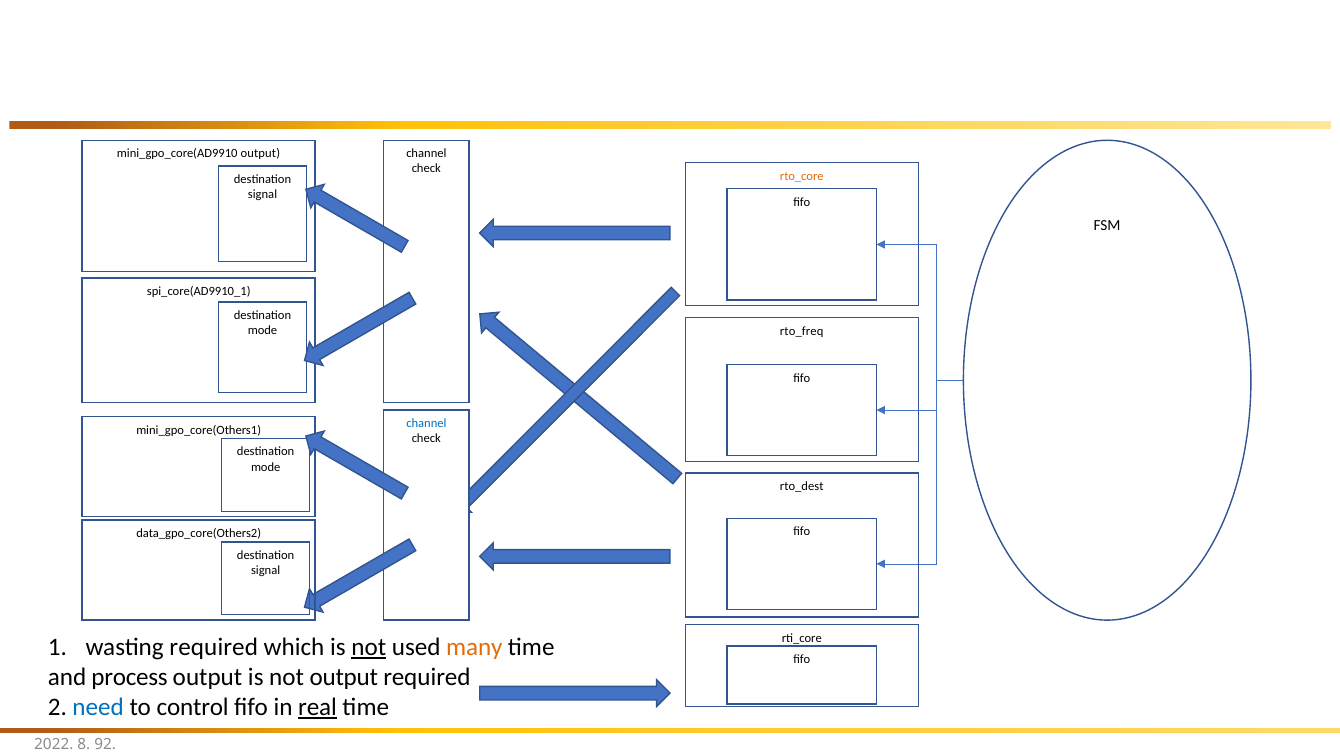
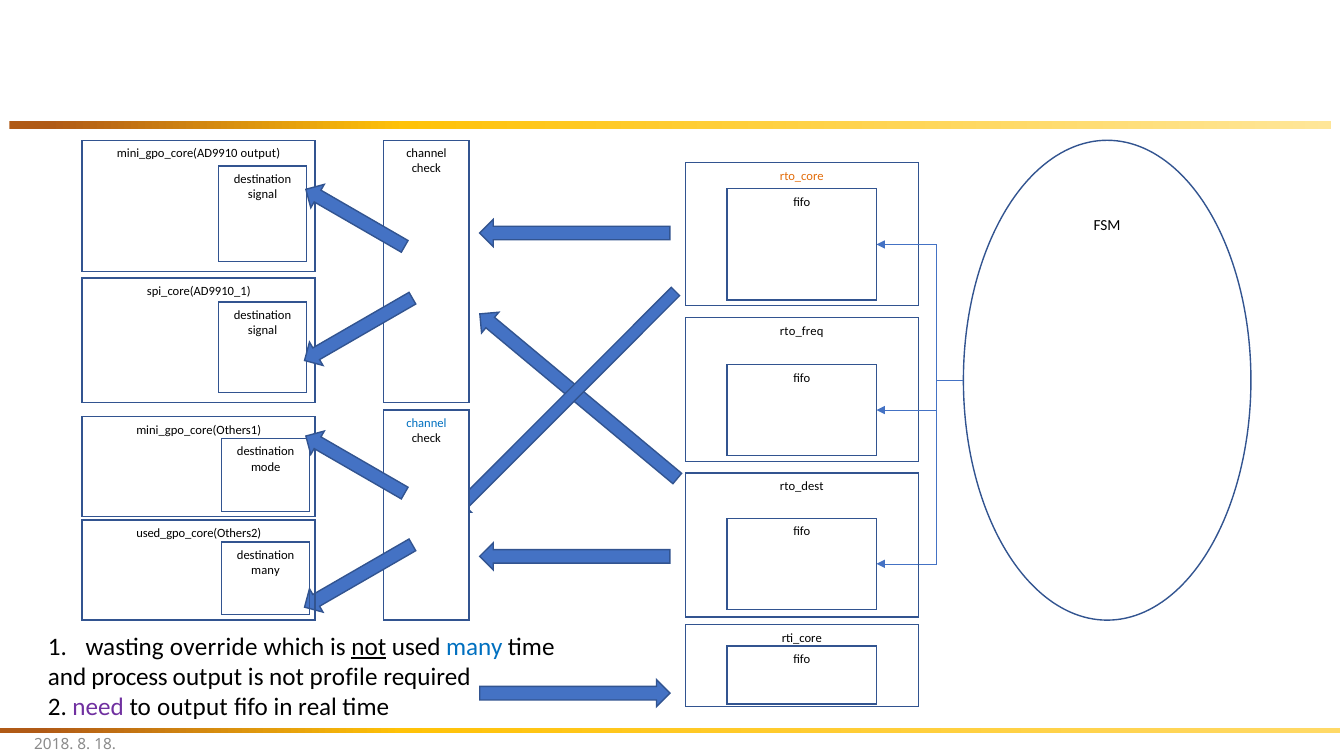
mode at (263, 330): mode -> signal
data_gpo_core(Others2: data_gpo_core(Others2 -> used_gpo_core(Others2
signal at (266, 570): signal -> many
wasting required: required -> override
many at (474, 647) colour: orange -> blue
not output: output -> profile
need colour: blue -> purple
to control: control -> output
real underline: present -> none
2022: 2022 -> 2018
92: 92 -> 18
